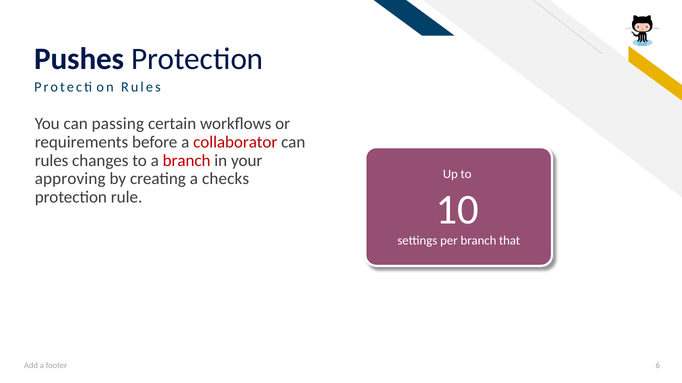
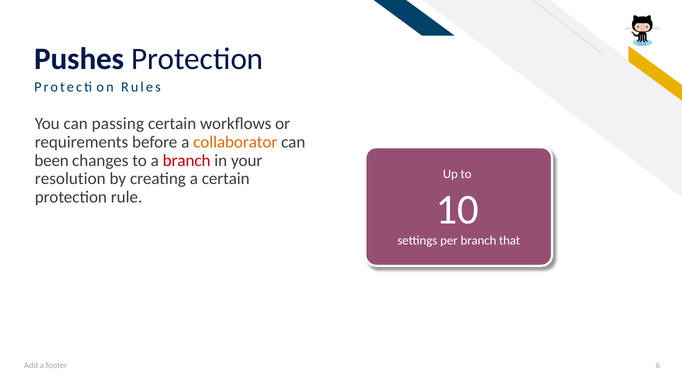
collaborator colour: red -> orange
rules at (52, 161): rules -> been
approving: approving -> resolution
a checks: checks -> certain
